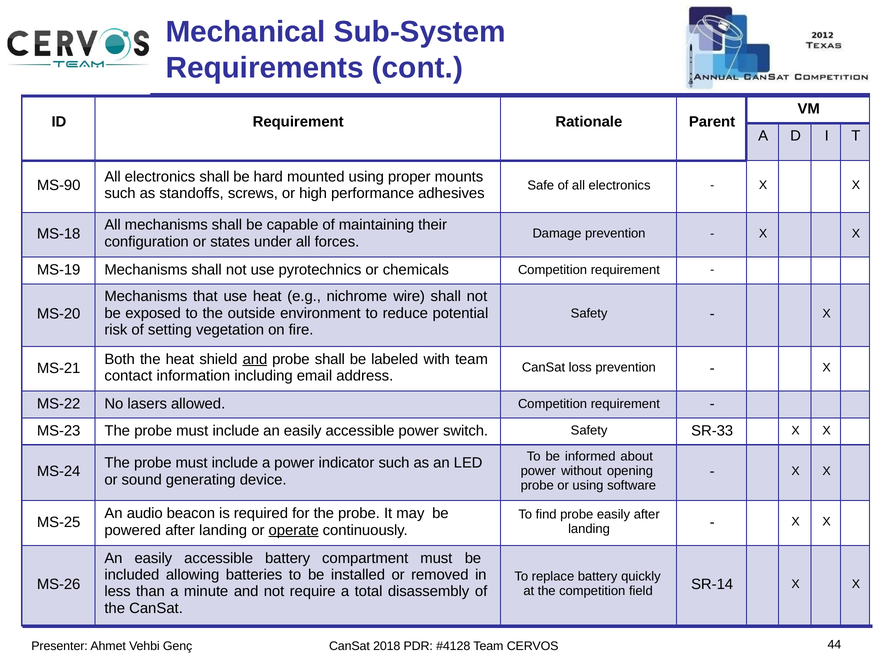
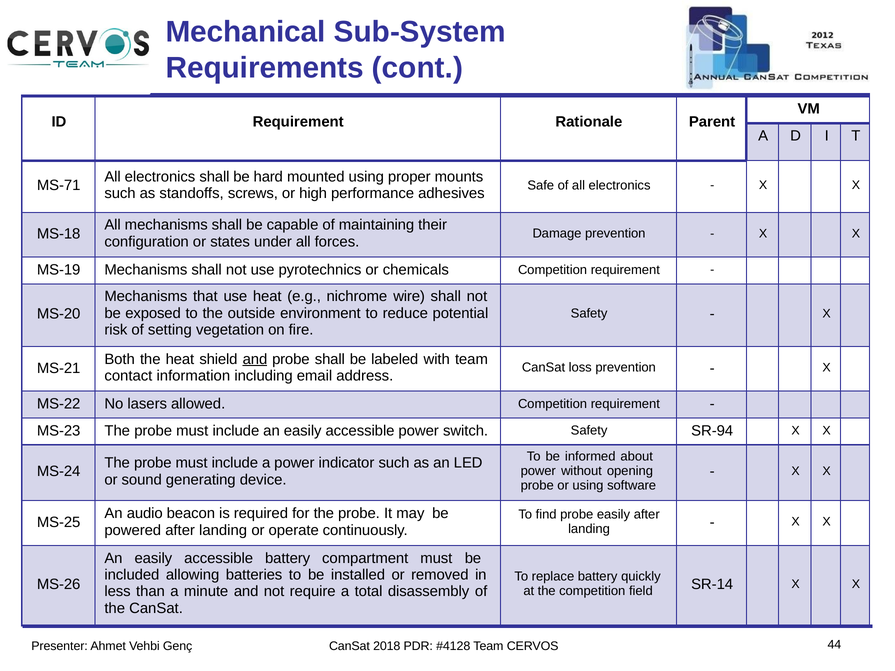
MS-90: MS-90 -> MS-71
SR-33: SR-33 -> SR-94
operate underline: present -> none
